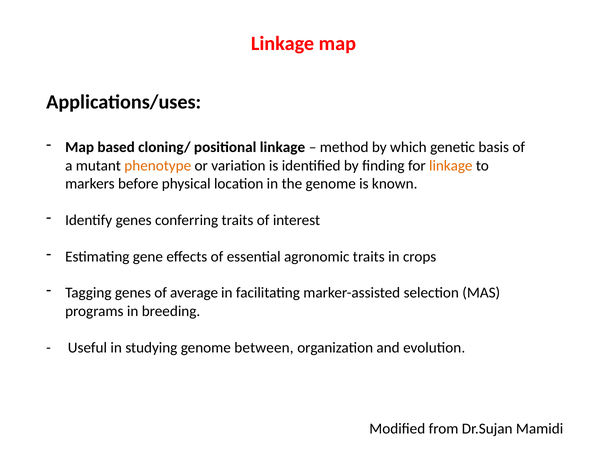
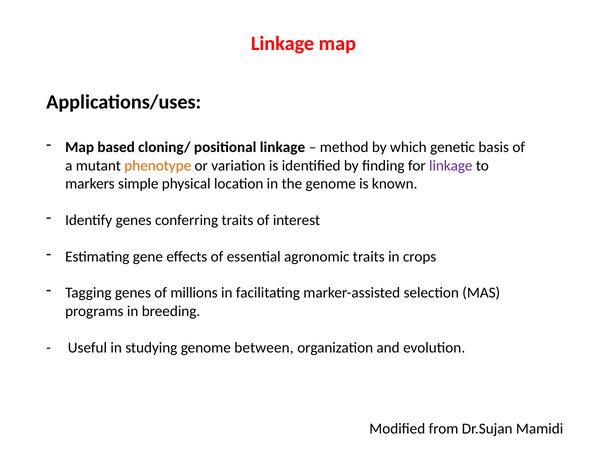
linkage at (451, 166) colour: orange -> purple
before: before -> simple
average: average -> millions
